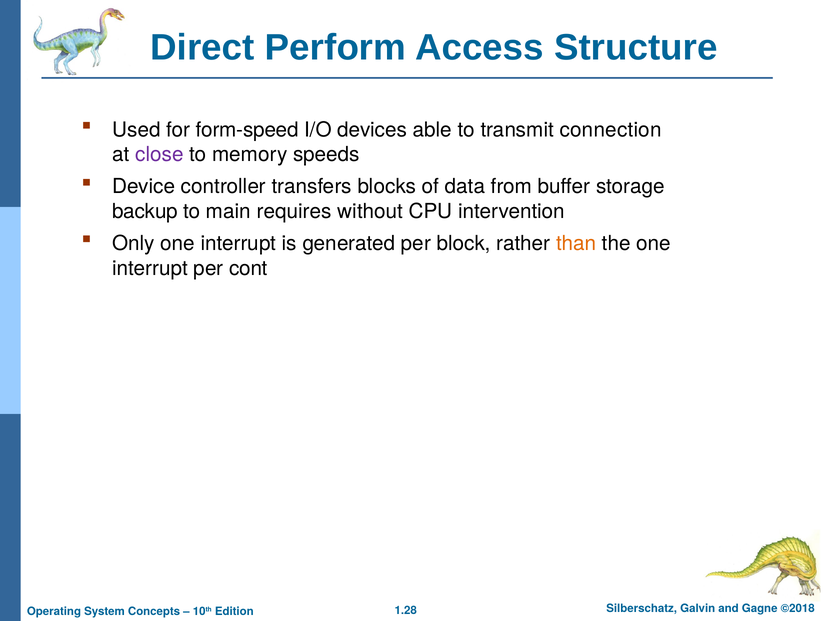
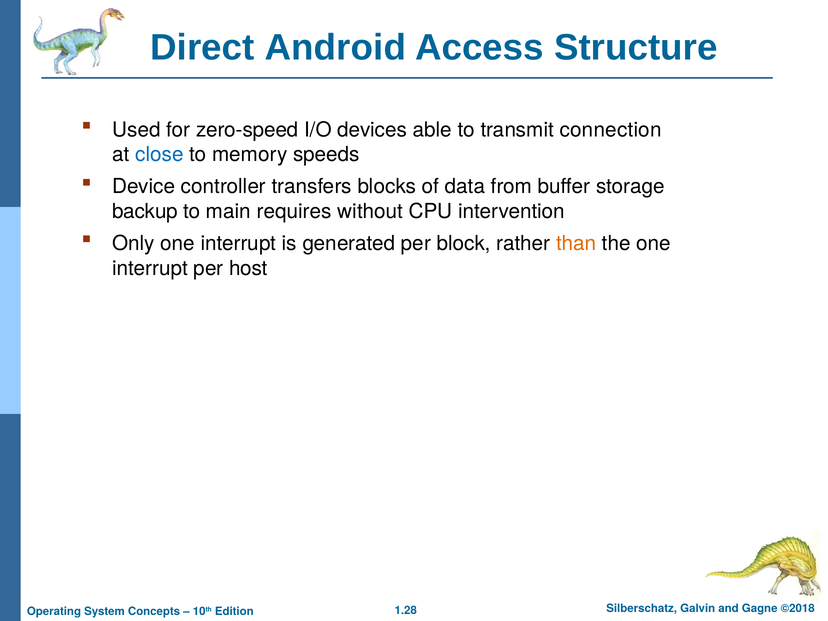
Perform: Perform -> Android
form-speed: form-speed -> zero-speed
close colour: purple -> blue
cont: cont -> host
